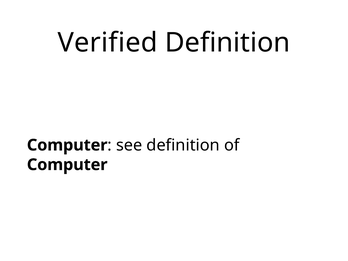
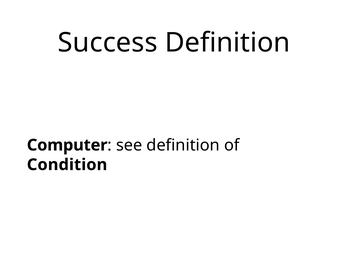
Verified: Verified -> Success
Computer at (67, 165): Computer -> Condition
